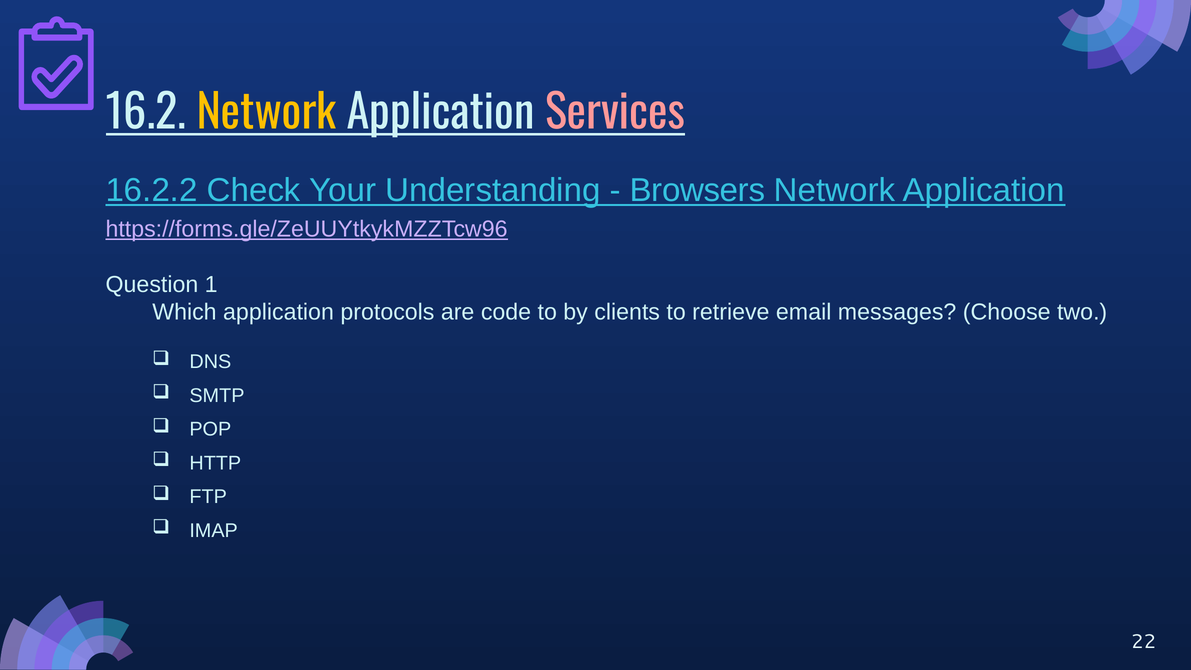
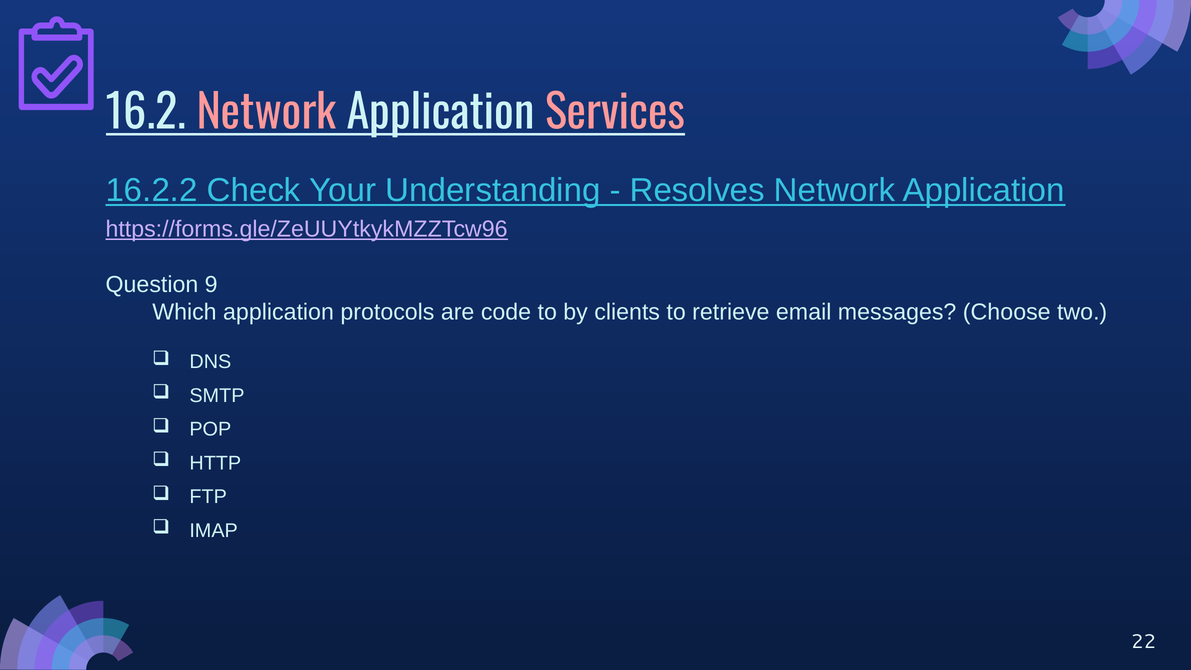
Network at (266, 113) colour: yellow -> pink
Browsers: Browsers -> Resolves
1: 1 -> 9
